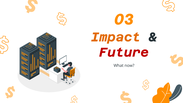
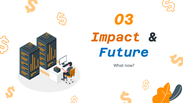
Future colour: red -> blue
